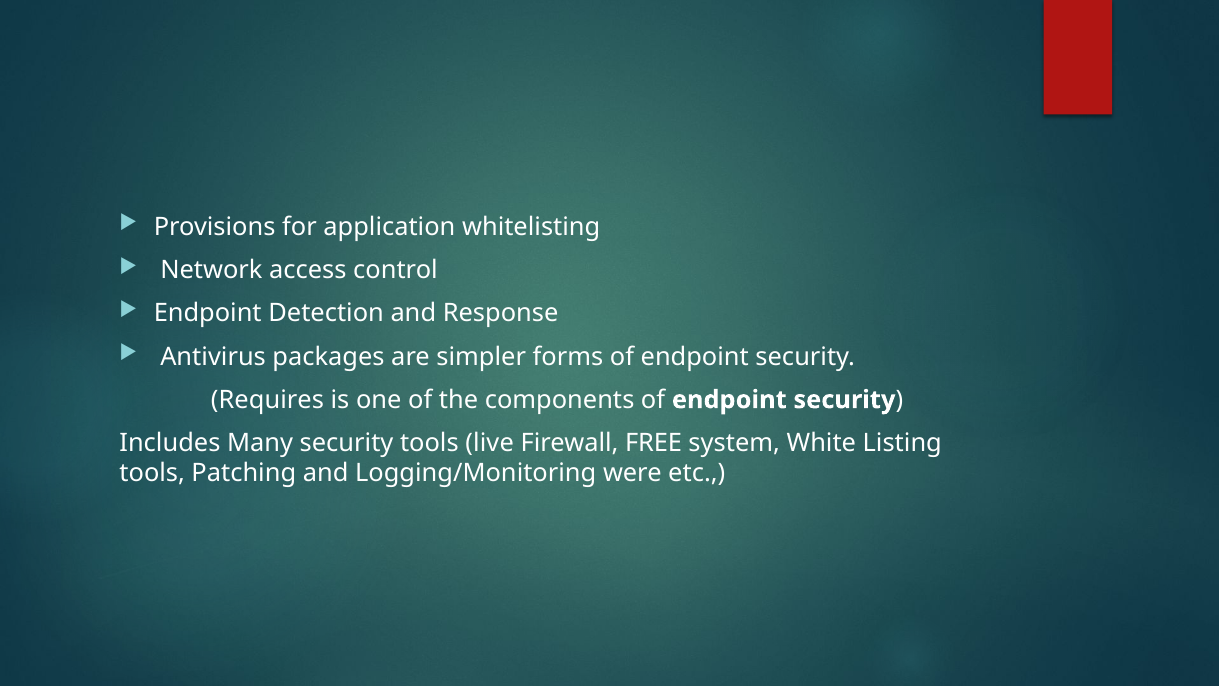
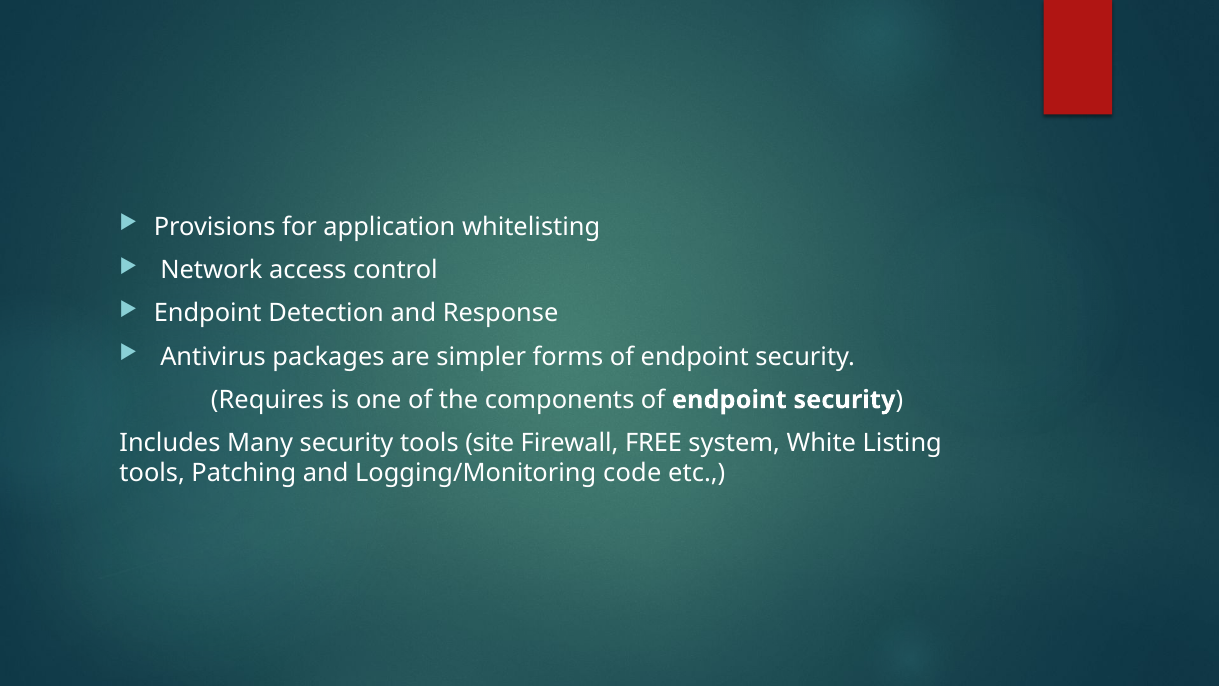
live: live -> site
were: were -> code
